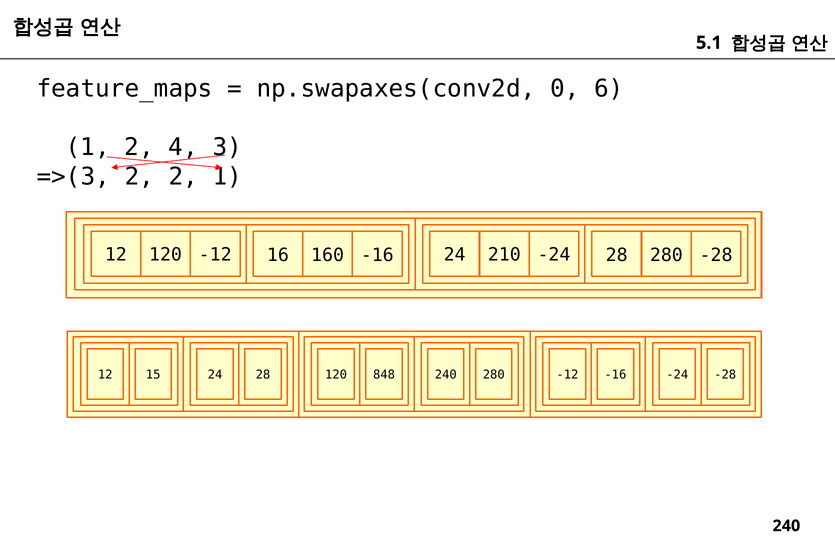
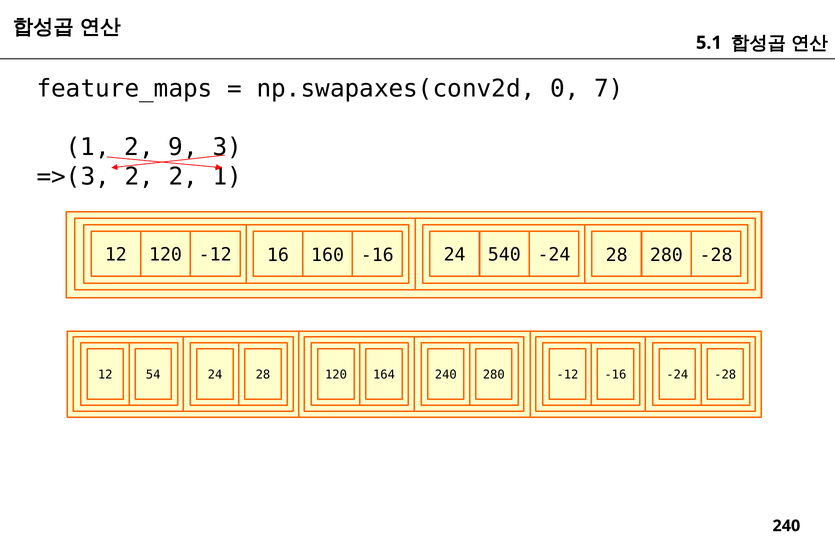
6: 6 -> 7
4: 4 -> 9
210: 210 -> 540
15: 15 -> 54
848: 848 -> 164
